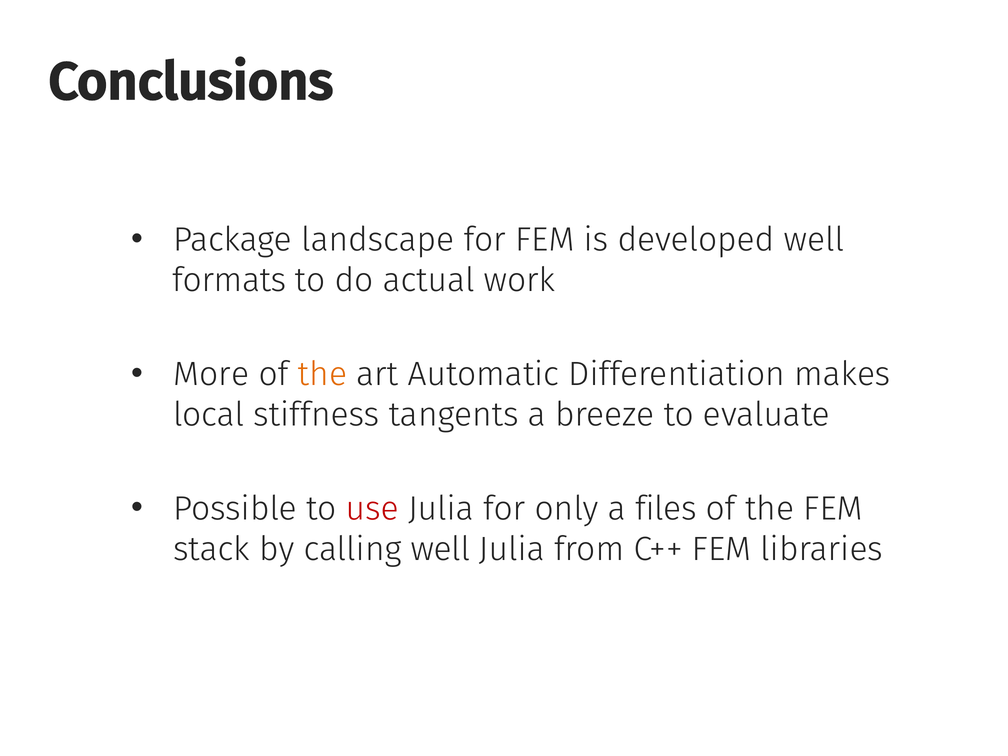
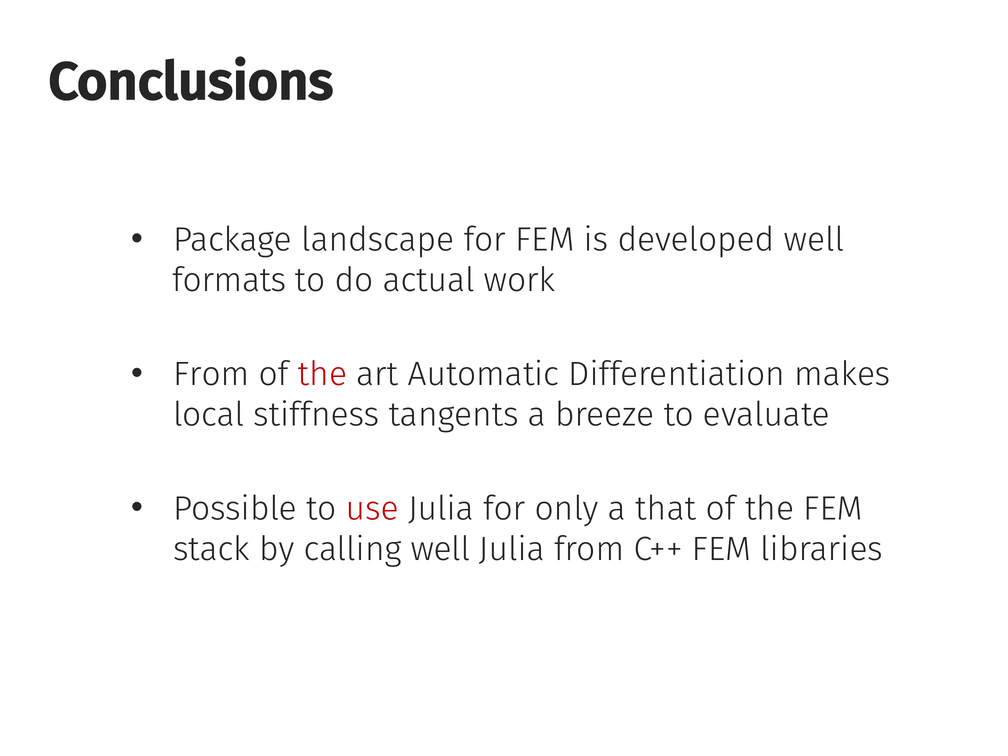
More at (211, 374): More -> From
the at (323, 374) colour: orange -> red
files: files -> that
